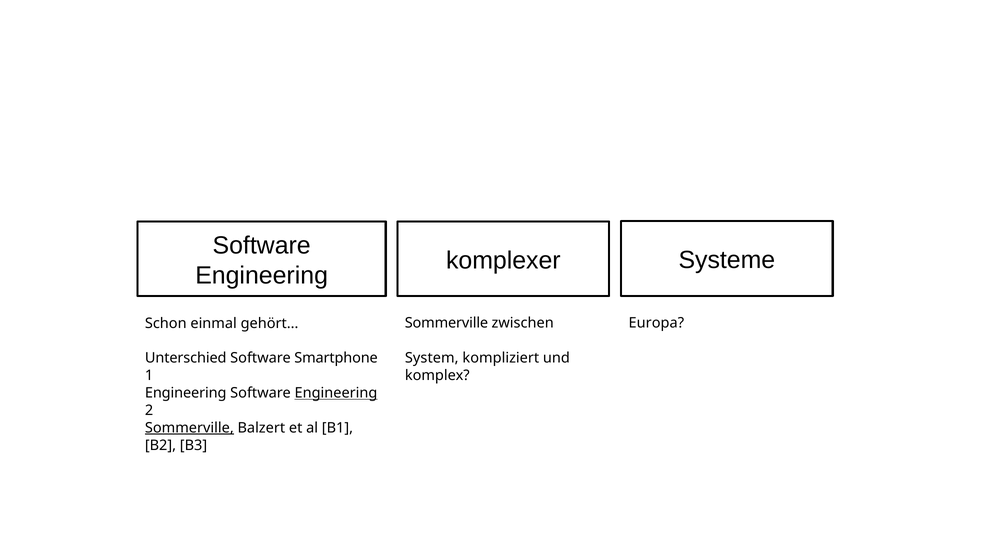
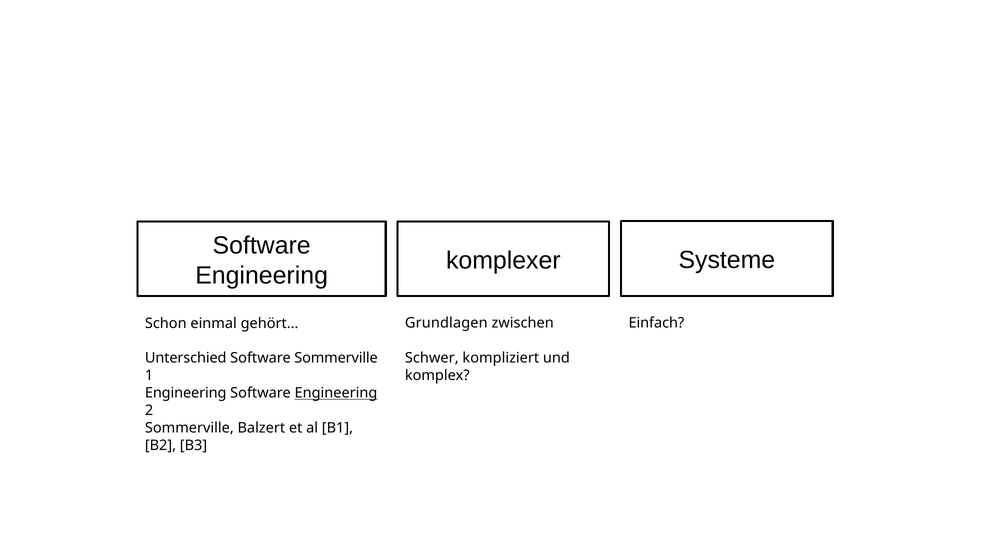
Sommerville at (446, 323): Sommerville -> Grundlagen
Europa: Europa -> Einfach
System: System -> Schwer
Software Smartphone: Smartphone -> Sommerville
Sommerville at (189, 428) underline: present -> none
